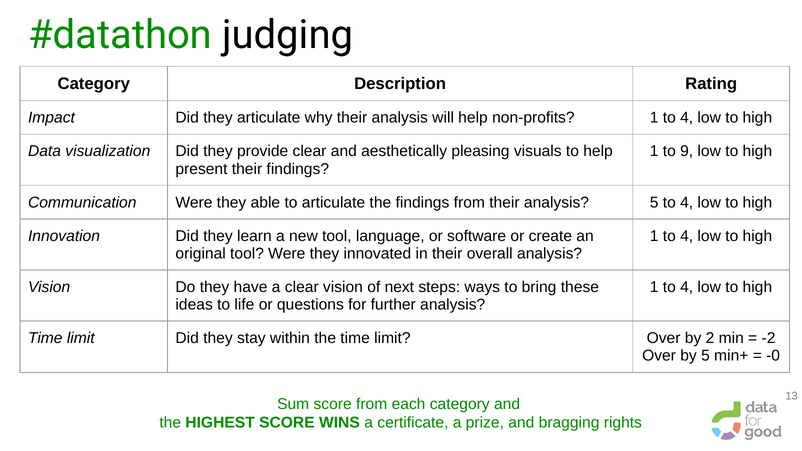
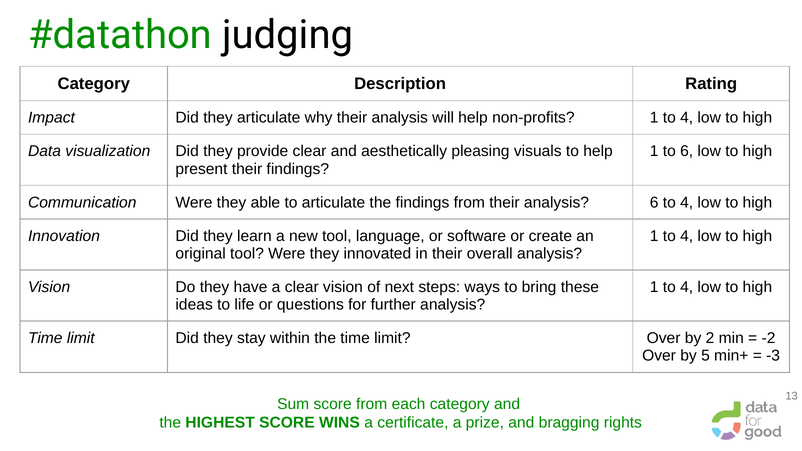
to 9: 9 -> 6
analysis 5: 5 -> 6
-0: -0 -> -3
